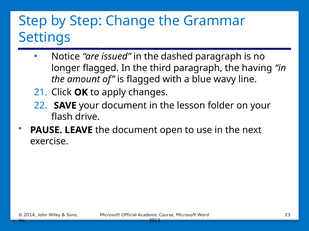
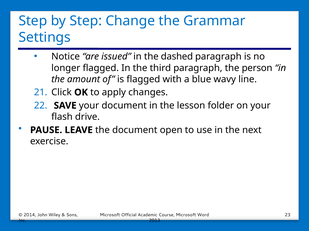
having: having -> person
